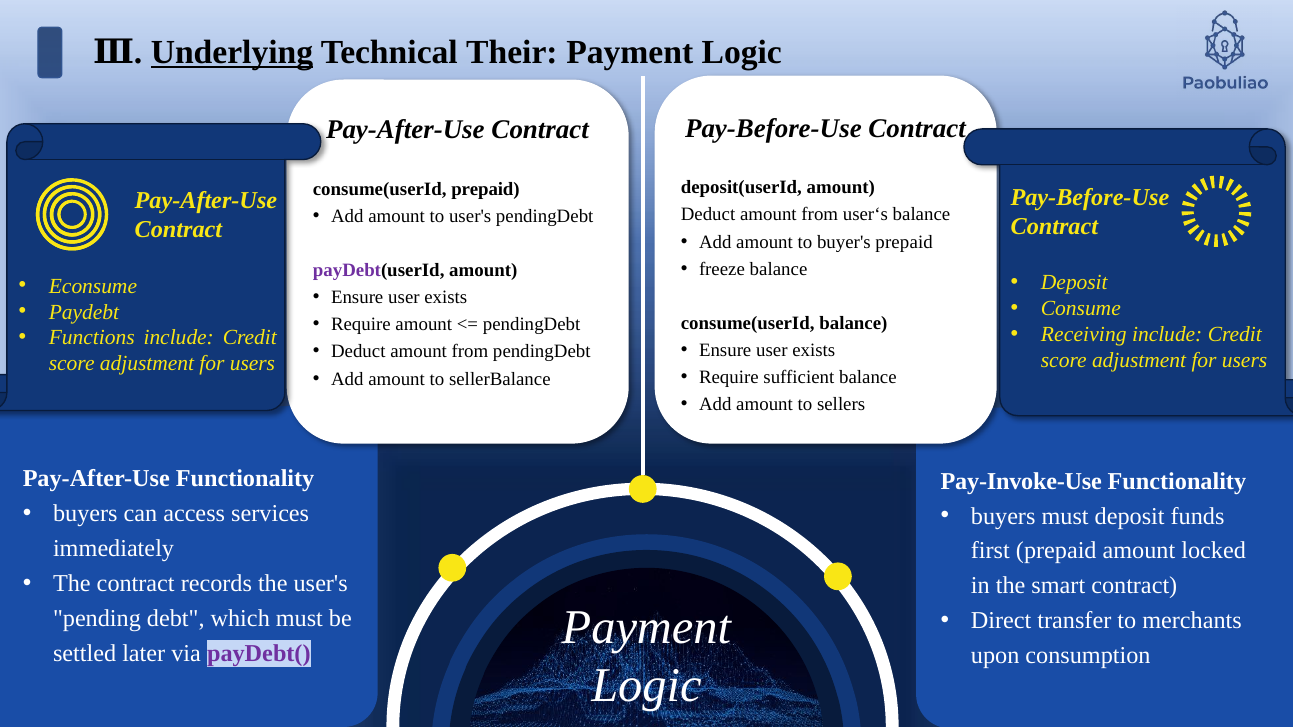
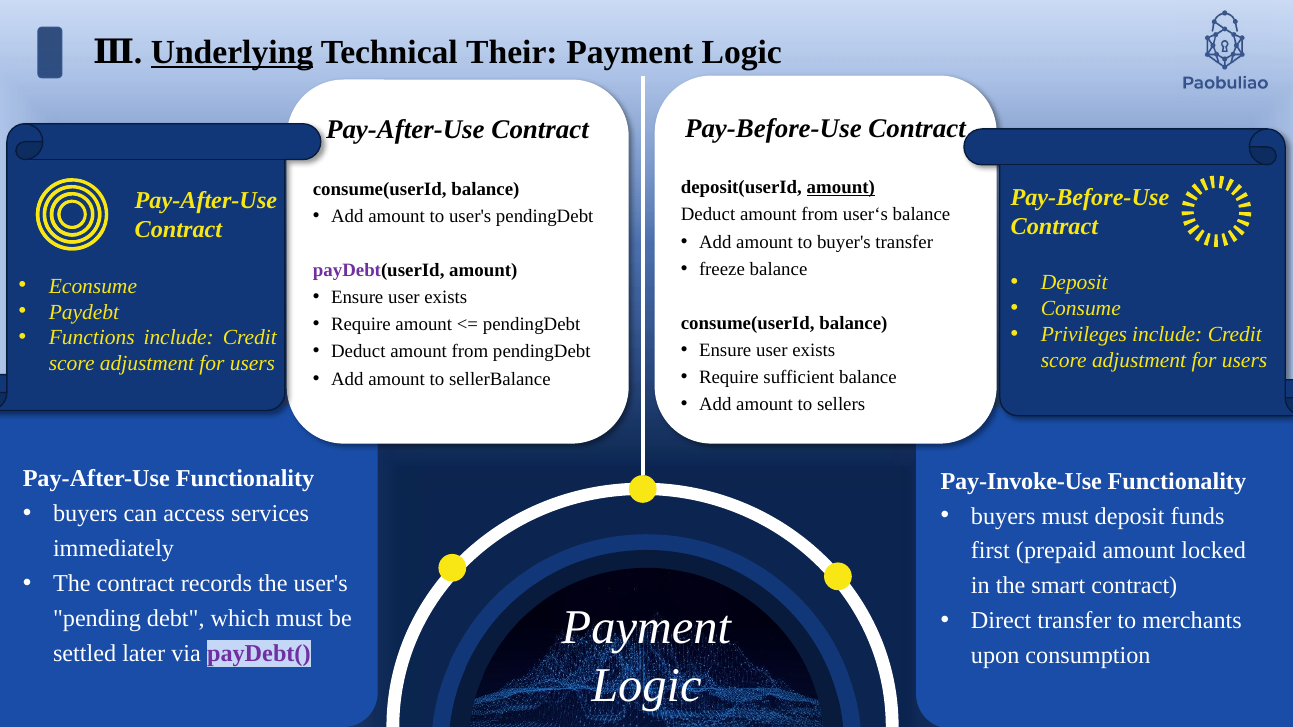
amount at (841, 188) underline: none -> present
prepaid at (485, 189): prepaid -> balance
buyer's prepaid: prepaid -> transfer
Receiving: Receiving -> Privileges
